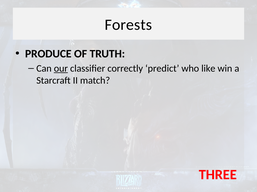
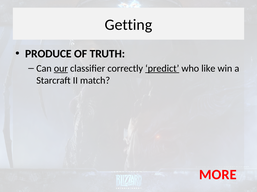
Forests: Forests -> Getting
predict underline: none -> present
THREE: THREE -> MORE
